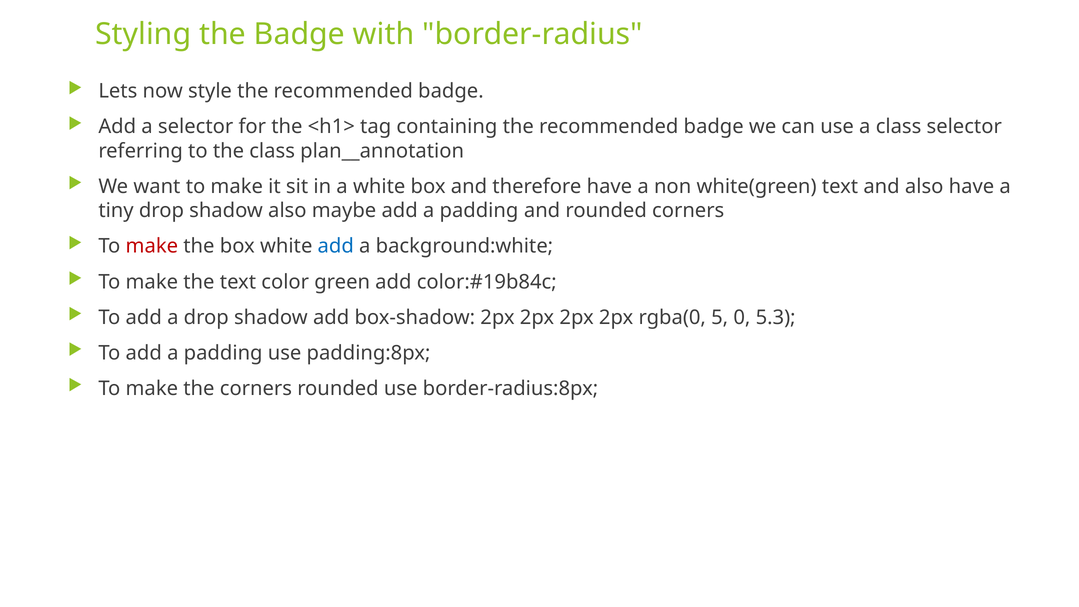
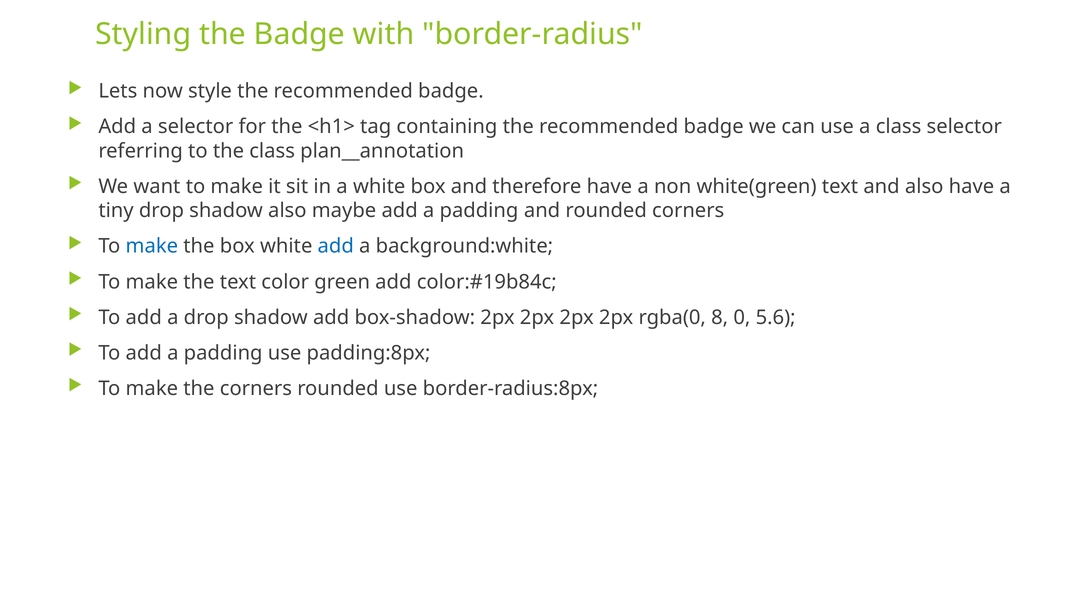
make at (152, 246) colour: red -> blue
5: 5 -> 8
5.3: 5.3 -> 5.6
